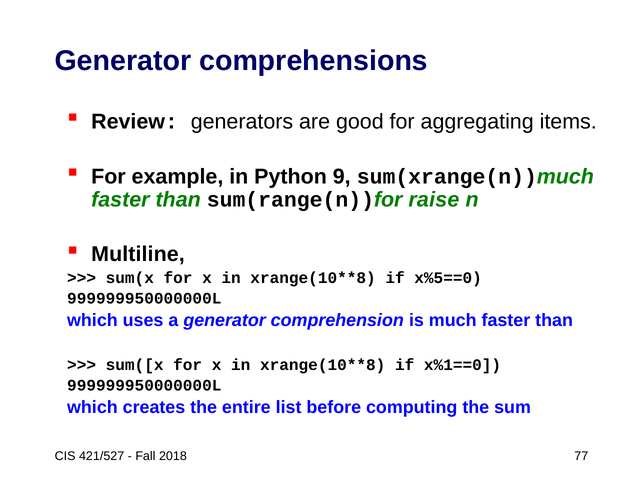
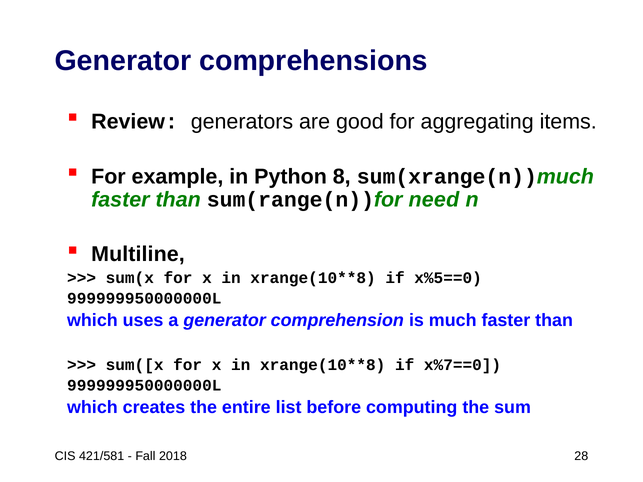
9: 9 -> 8
raise: raise -> need
x%1==0: x%1==0 -> x%7==0
421/527: 421/527 -> 421/581
77: 77 -> 28
